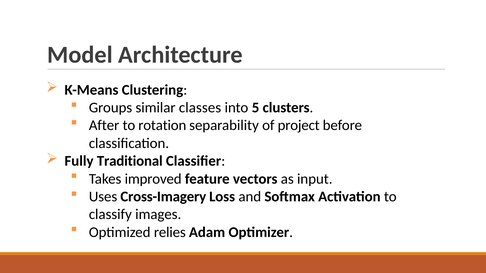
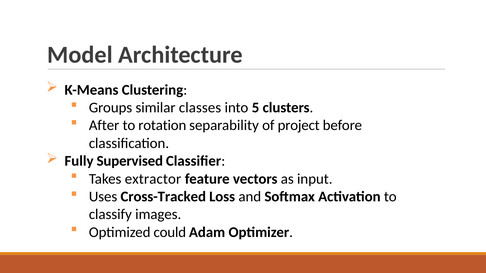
Traditional: Traditional -> Supervised
improved: improved -> extractor
Cross-Imagery: Cross-Imagery -> Cross-Tracked
relies: relies -> could
